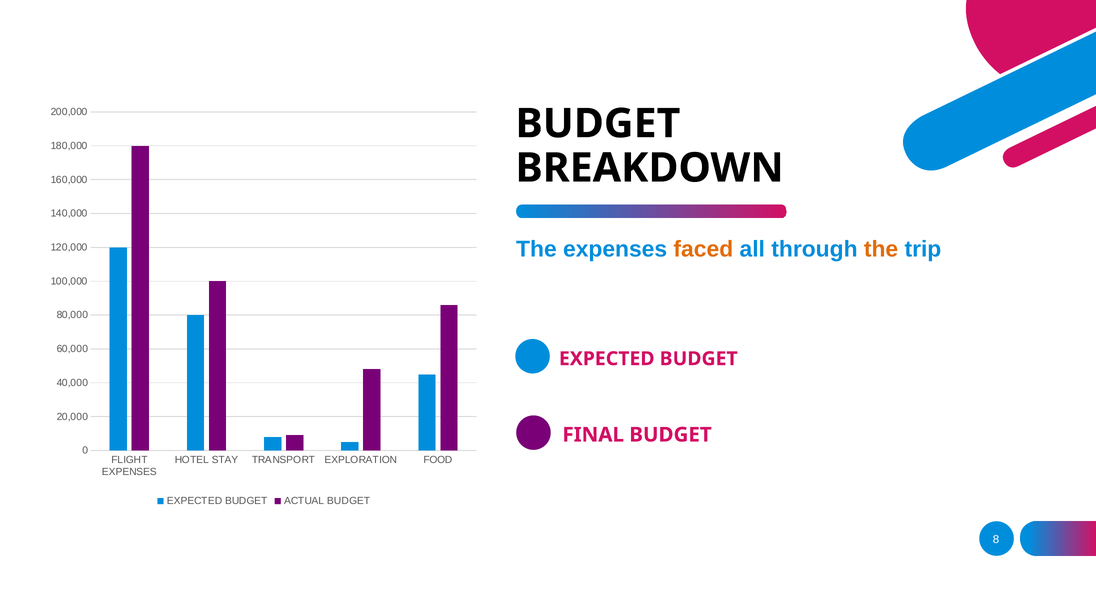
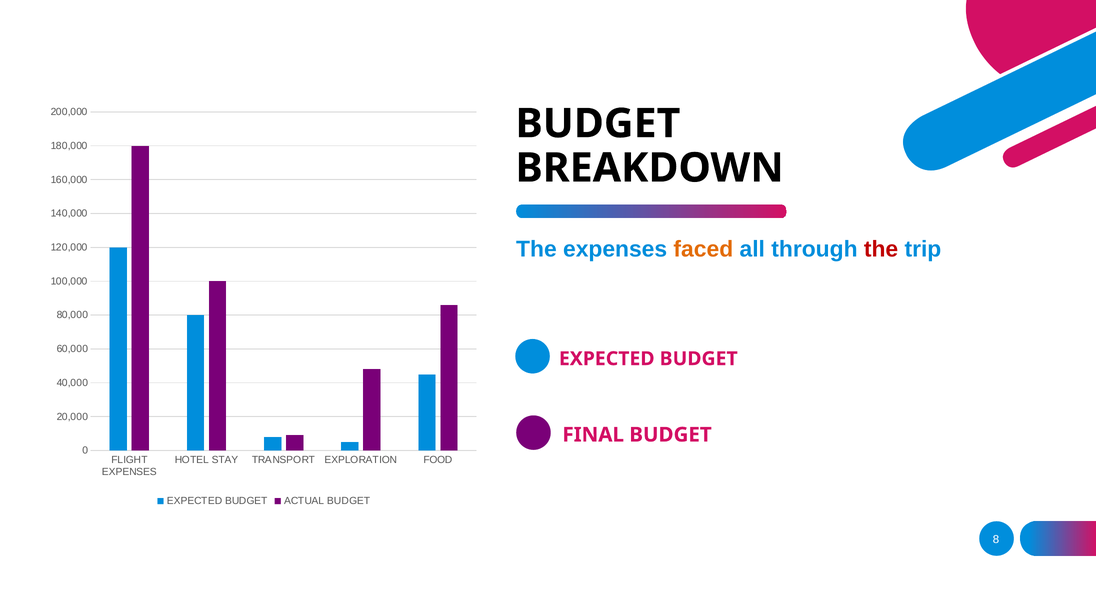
the at (881, 249) colour: orange -> red
